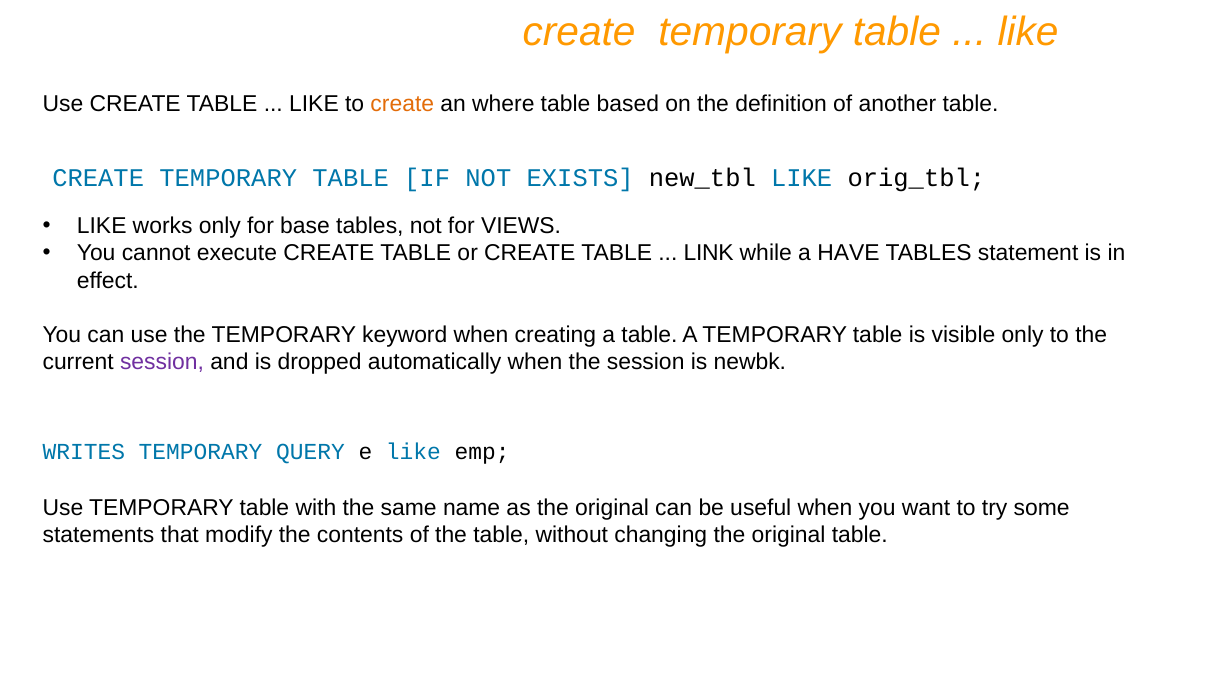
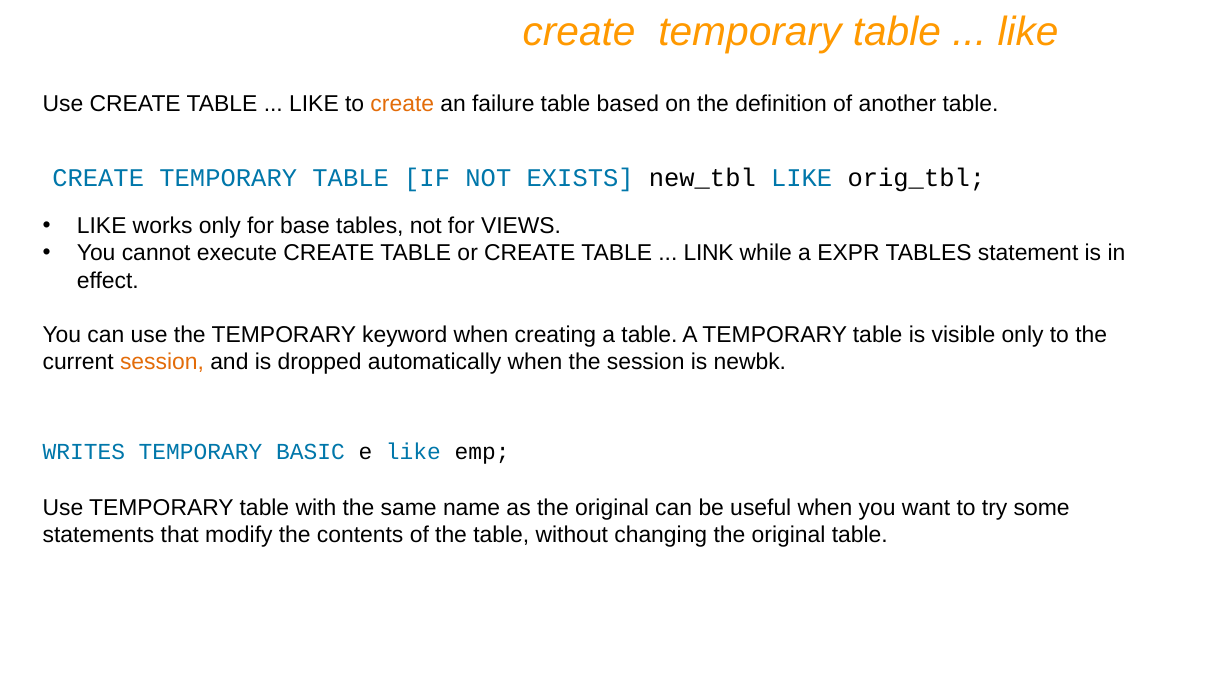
where: where -> failure
HAVE: HAVE -> EXPR
session at (162, 362) colour: purple -> orange
QUERY: QUERY -> BASIC
